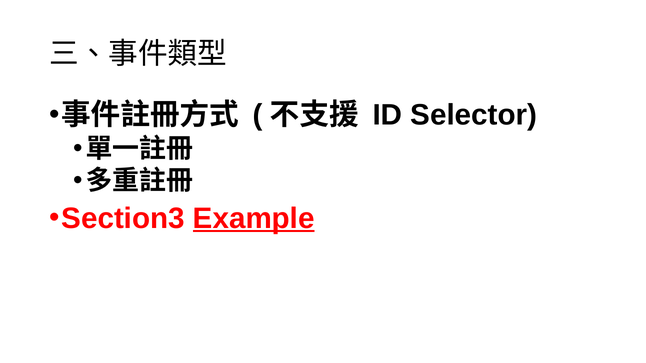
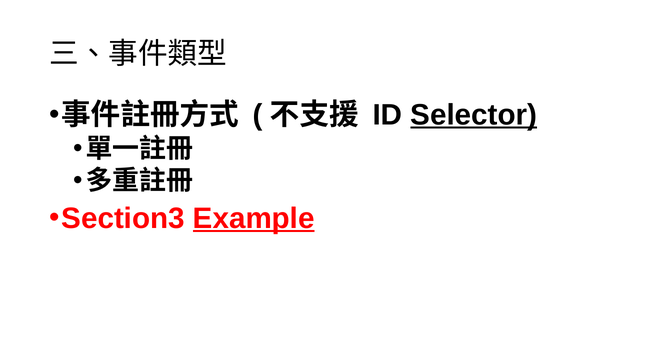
Selector underline: none -> present
